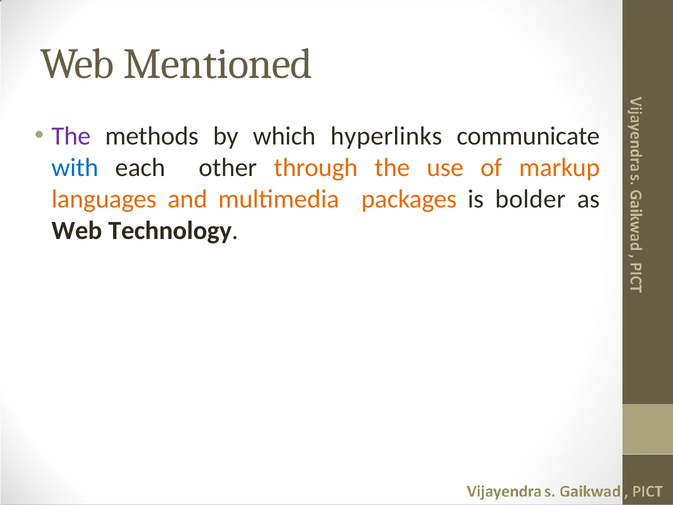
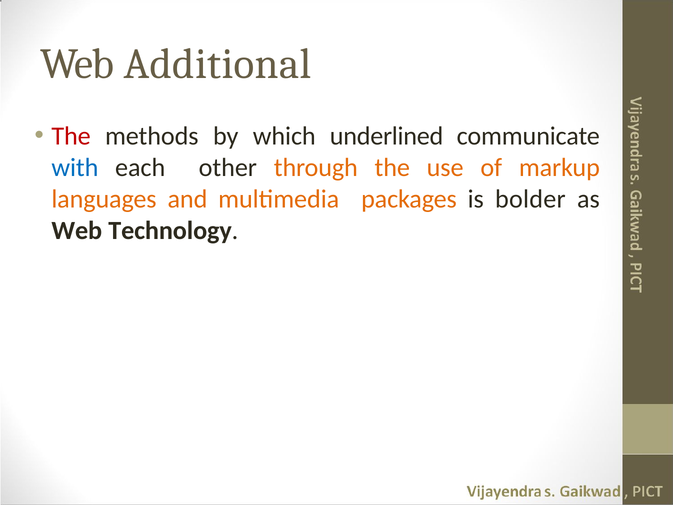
Mentioned: Mentioned -> Additional
The at (71, 136) colour: purple -> red
hyperlinks: hyperlinks -> underlined
